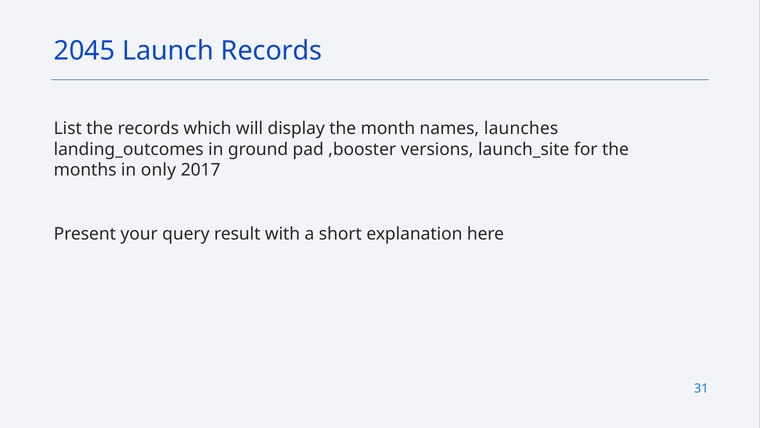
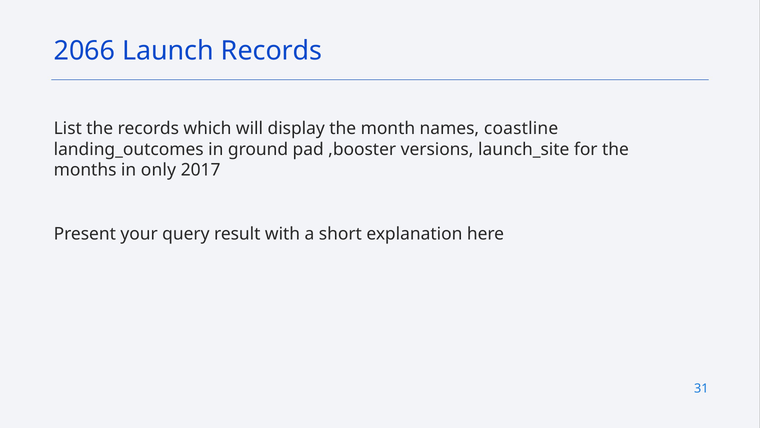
2045: 2045 -> 2066
launches: launches -> coastline
